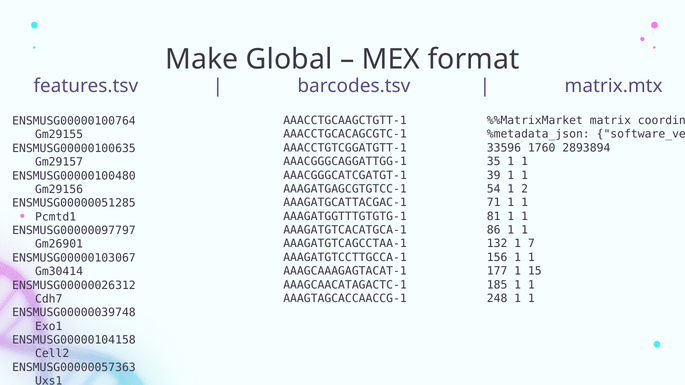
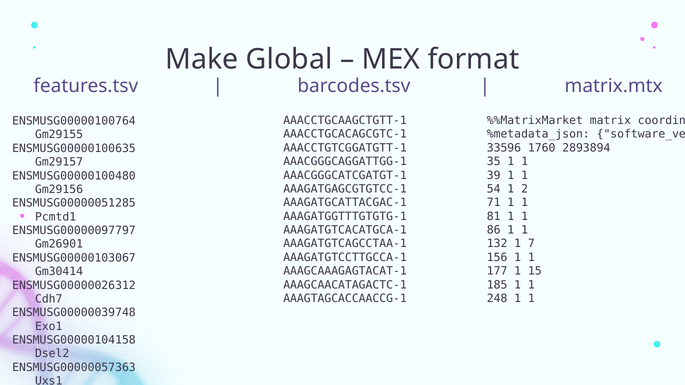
Cell2: Cell2 -> Dsel2
